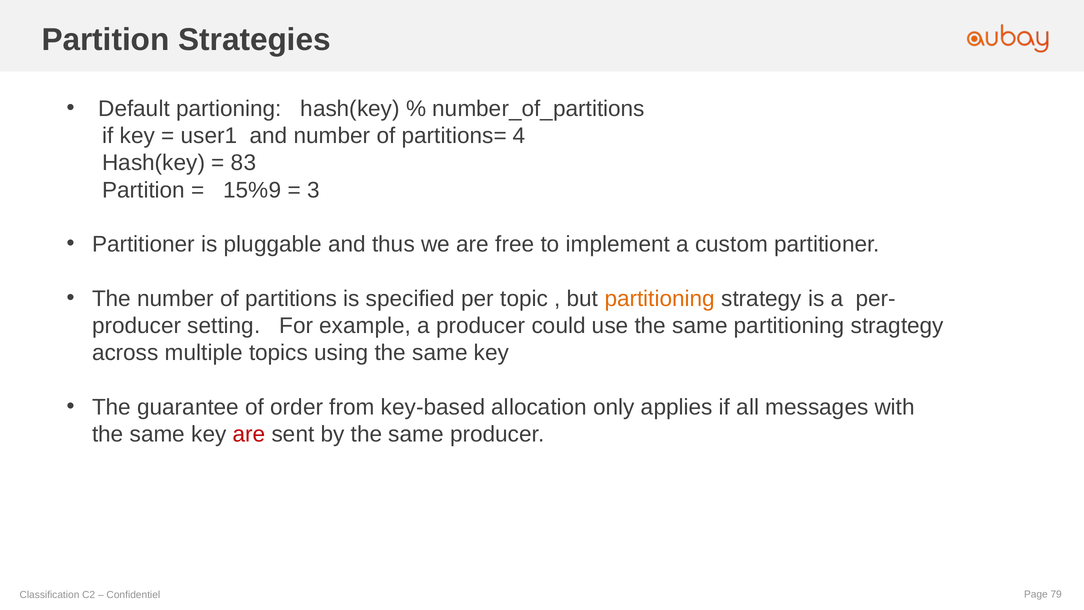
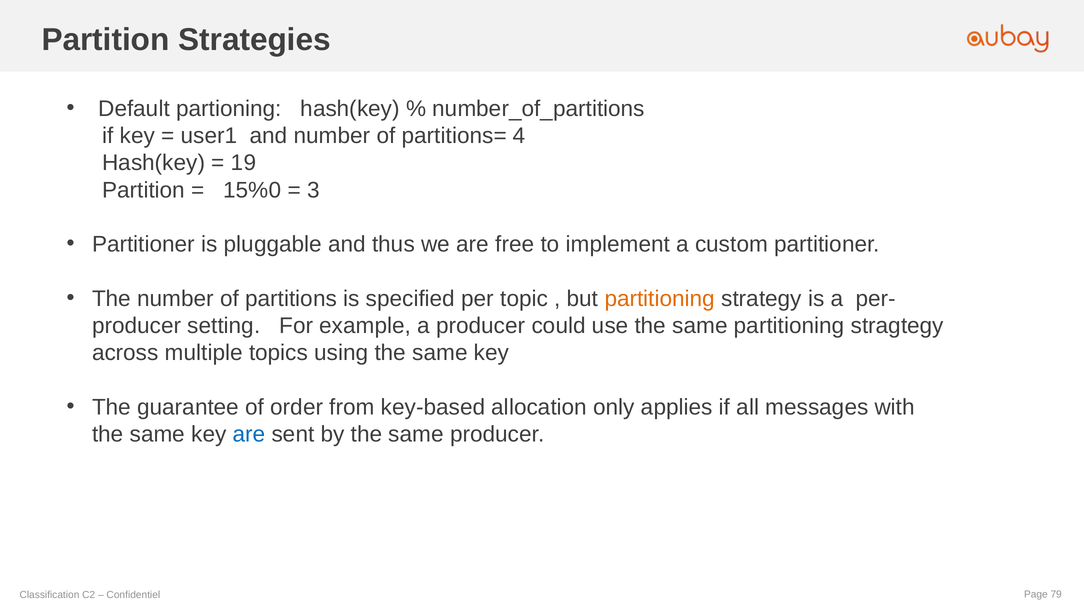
83: 83 -> 19
15%9: 15%9 -> 15%0
are at (249, 434) colour: red -> blue
